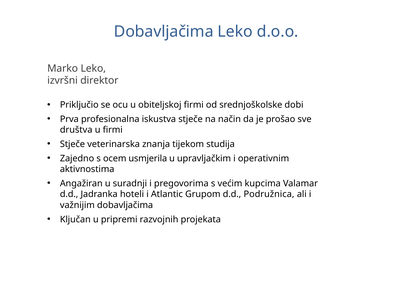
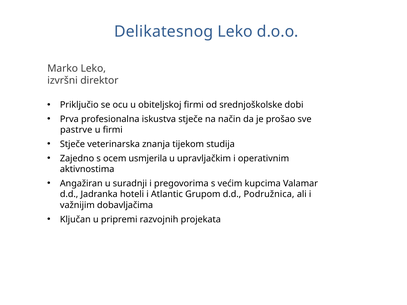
Dobavljačima at (164, 32): Dobavljačima -> Delikatesnog
društva: društva -> pastrve
